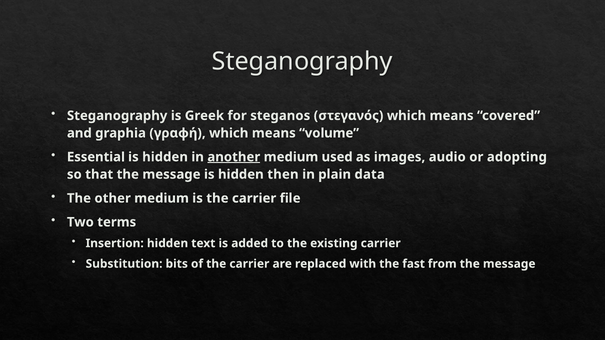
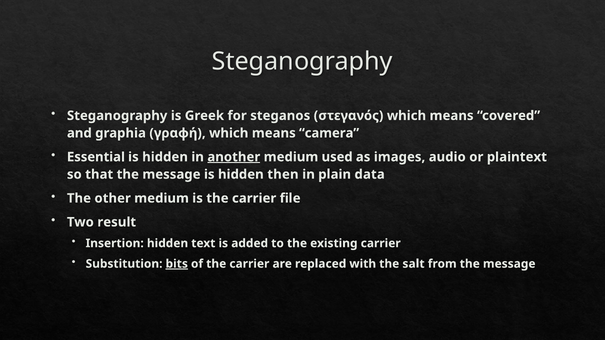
volume: volume -> camera
adopting: adopting -> plaintext
terms: terms -> result
bits underline: none -> present
fast: fast -> salt
